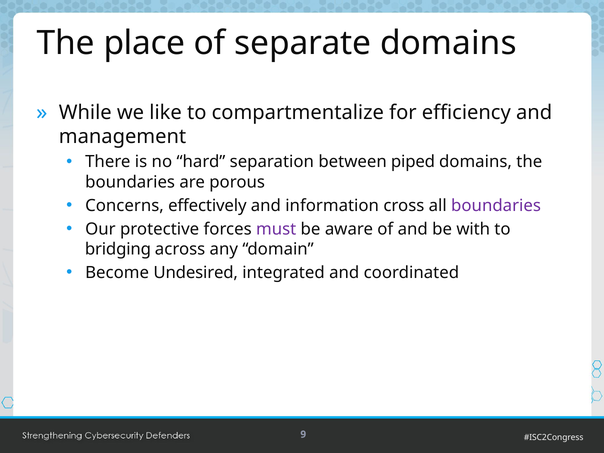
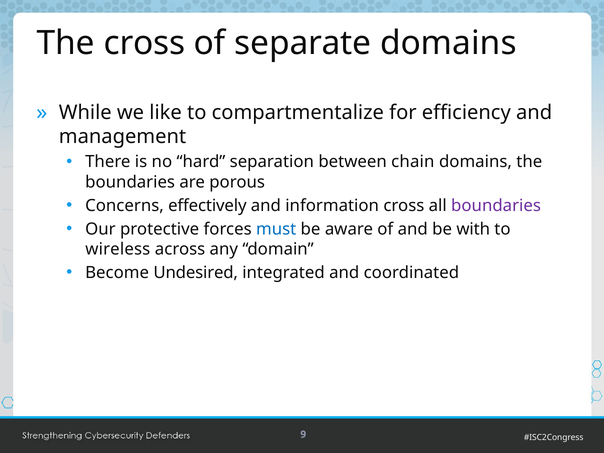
The place: place -> cross
piped: piped -> chain
must colour: purple -> blue
bridging: bridging -> wireless
